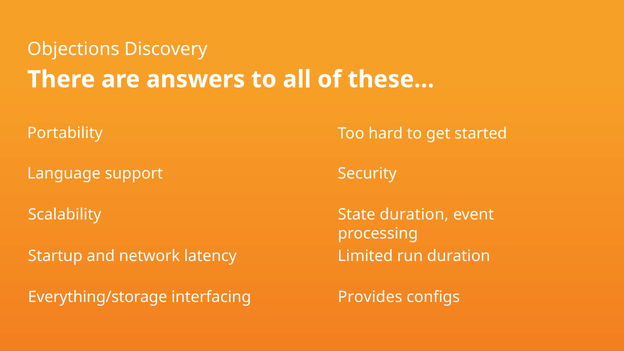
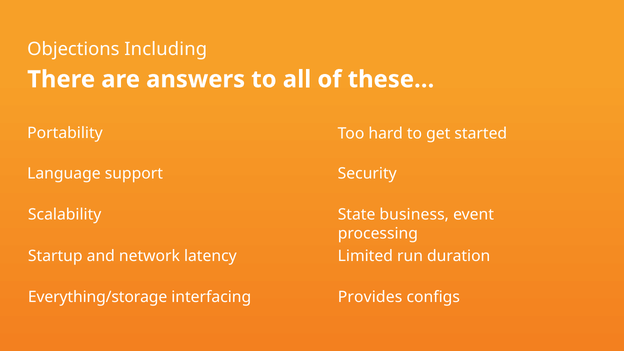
Discovery: Discovery -> Including
State duration: duration -> business
